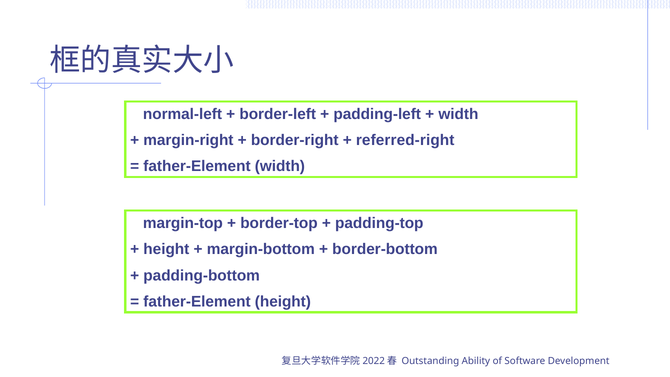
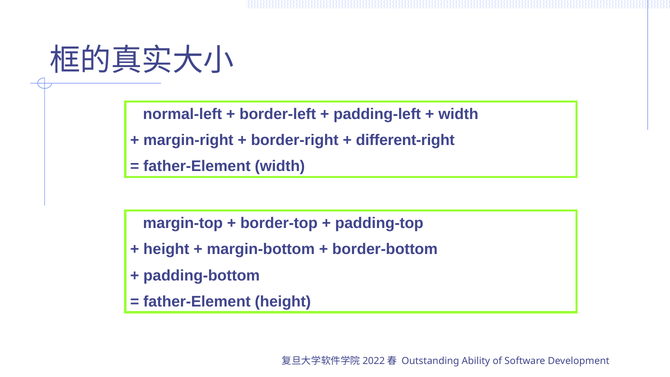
referred-right: referred-right -> different-right
